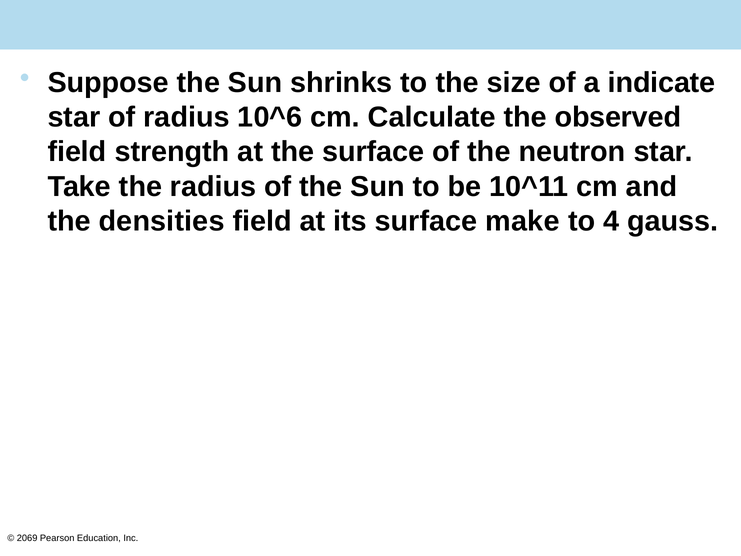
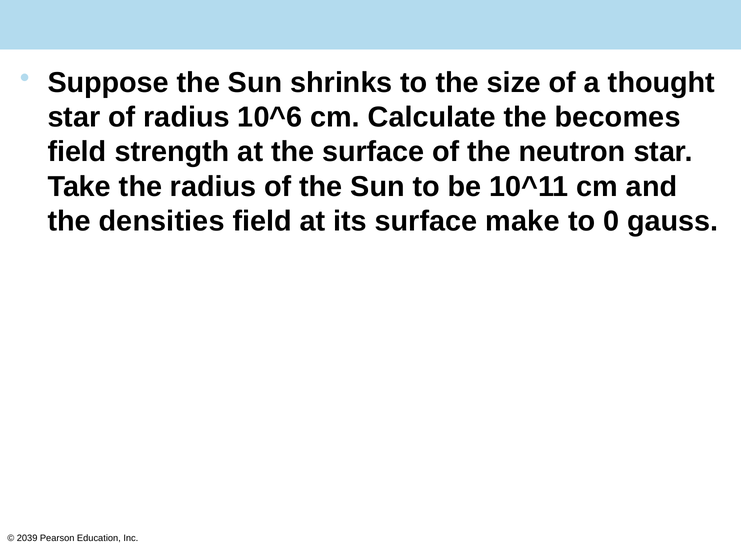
indicate: indicate -> thought
observed: observed -> becomes
4: 4 -> 0
2069: 2069 -> 2039
